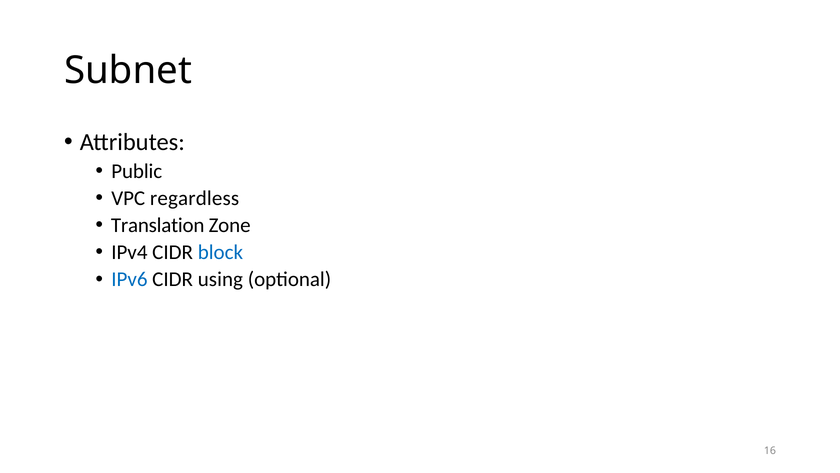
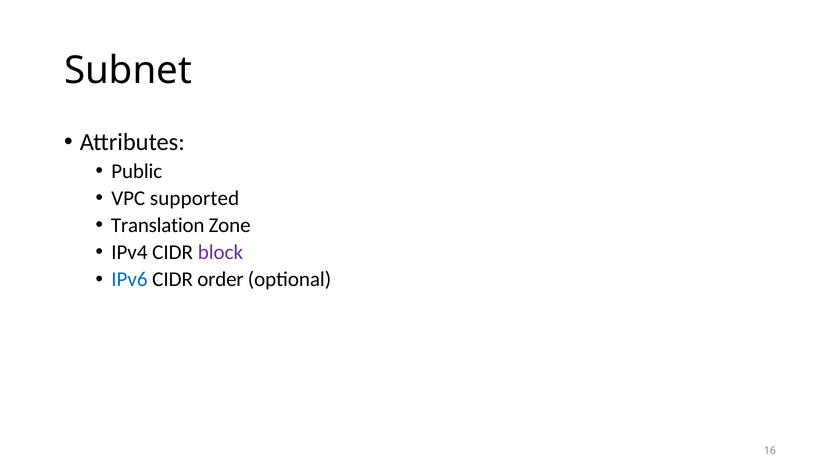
regardless: regardless -> supported
block colour: blue -> purple
using: using -> order
